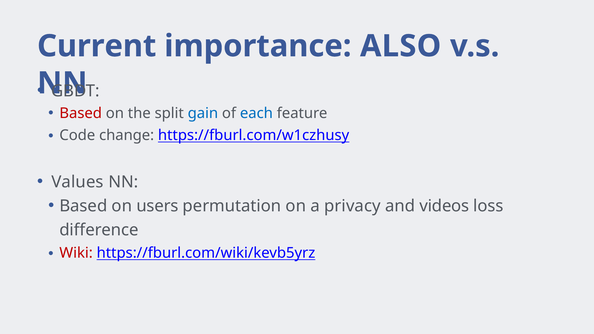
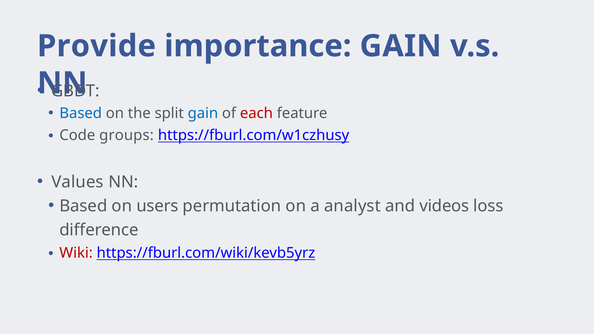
Current: Current -> Provide
importance ALSO: ALSO -> GAIN
Based at (81, 113) colour: red -> blue
each colour: blue -> red
change: change -> groups
privacy: privacy -> analyst
